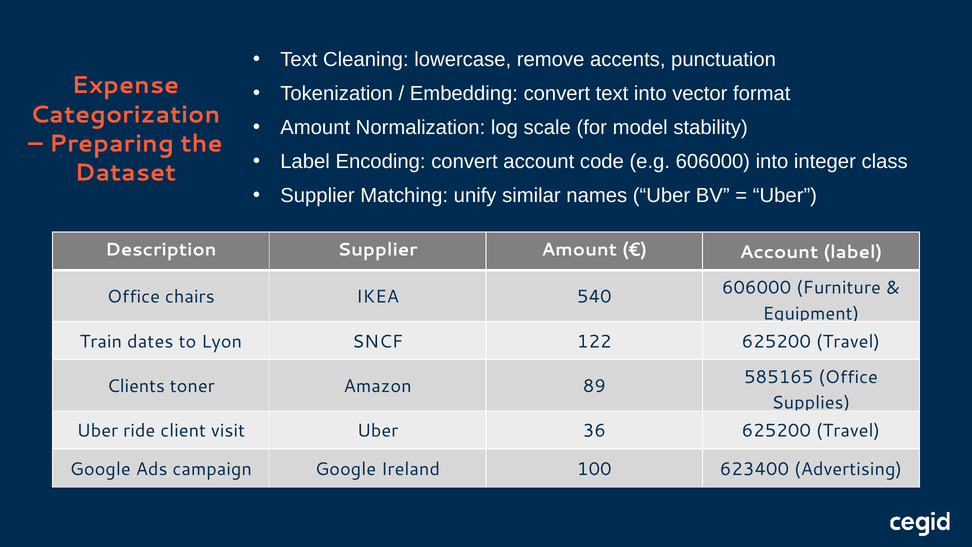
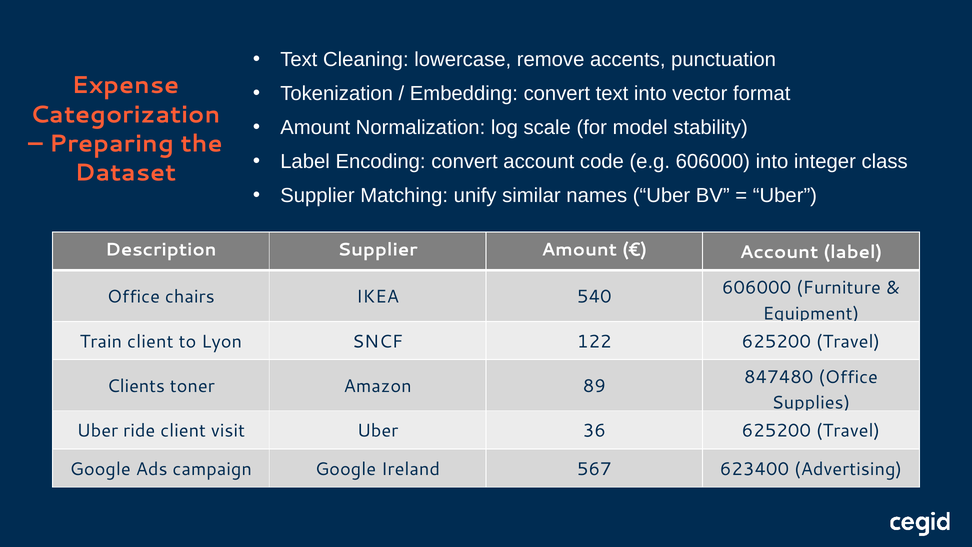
Train dates: dates -> client
585165: 585165 -> 847480
100: 100 -> 567
